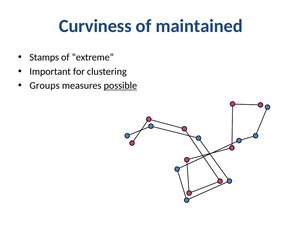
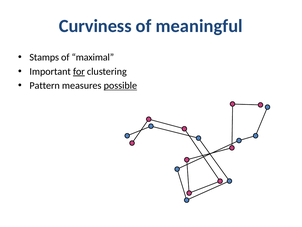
maintained: maintained -> meaningful
extreme: extreme -> maximal
for underline: none -> present
Groups: Groups -> Pattern
